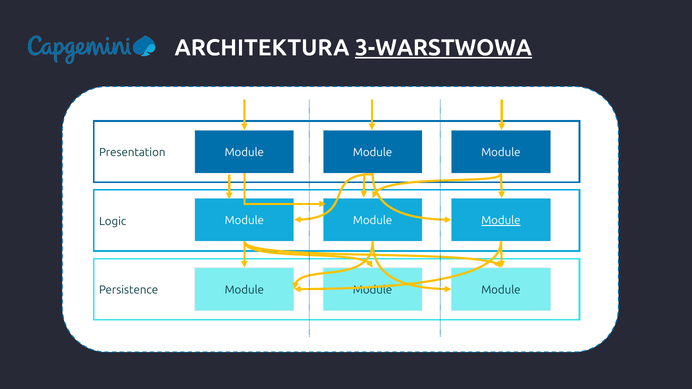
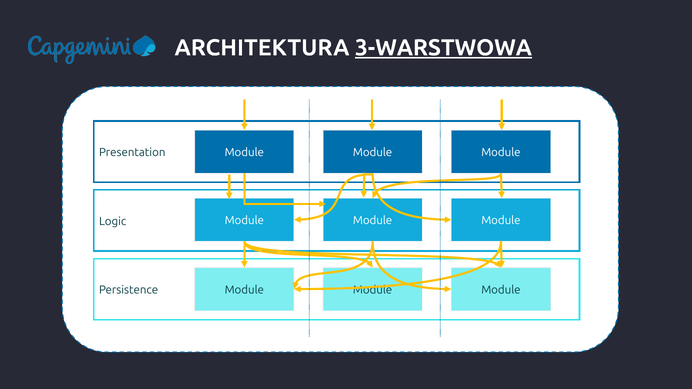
Module at (501, 221) underline: present -> none
